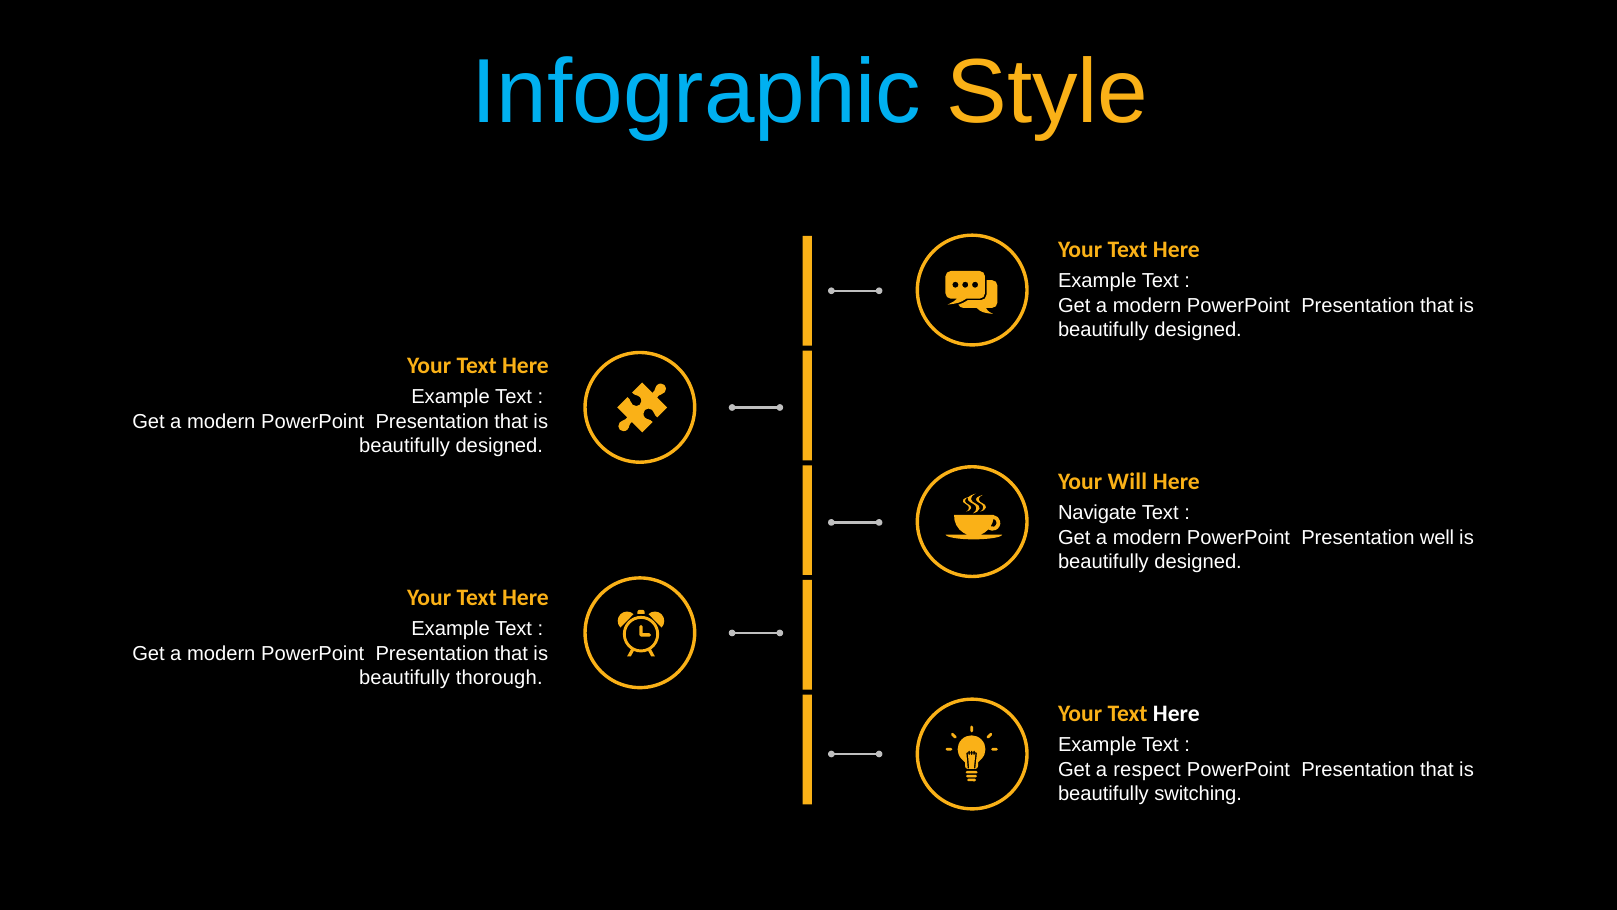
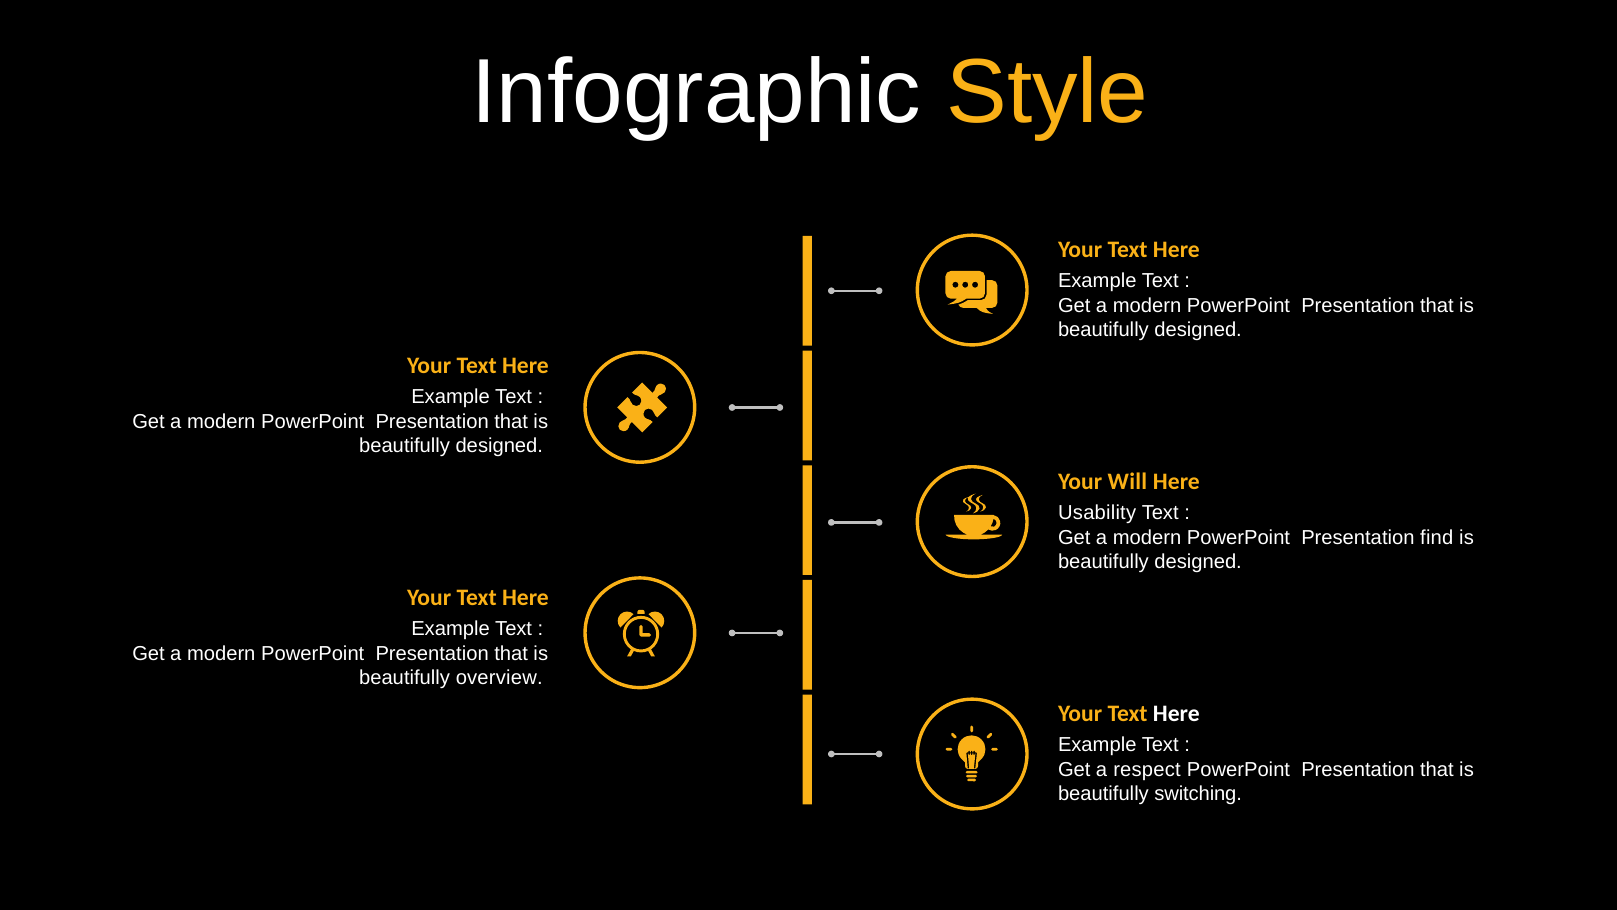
Infographic colour: light blue -> white
Navigate: Navigate -> Usability
well: well -> find
thorough: thorough -> overview
